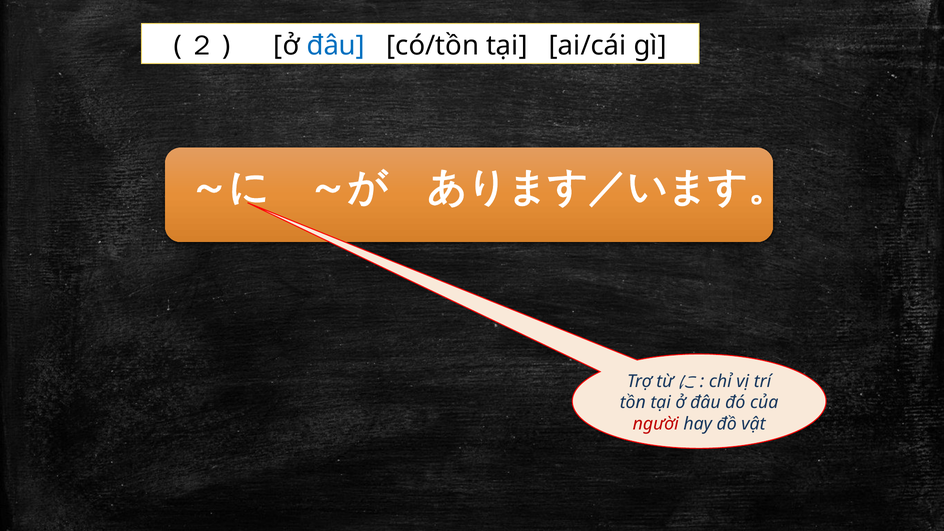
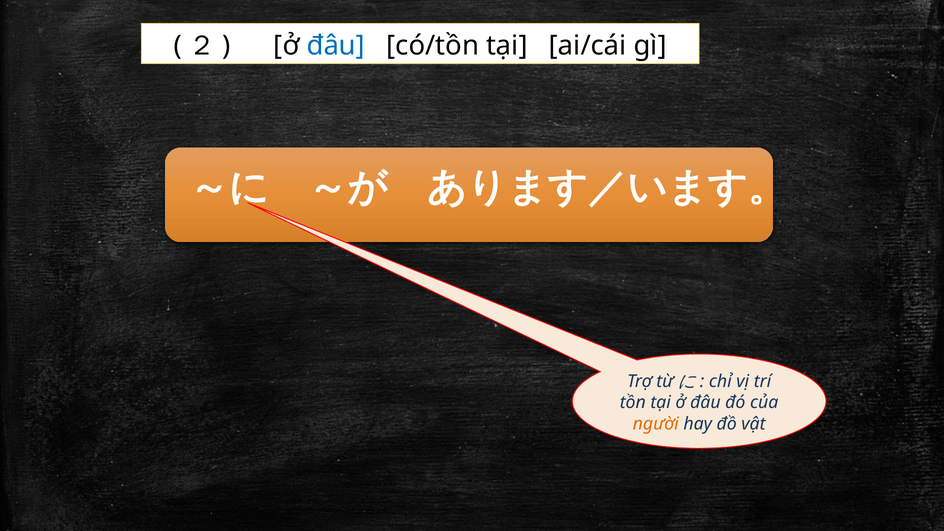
người colour: red -> orange
